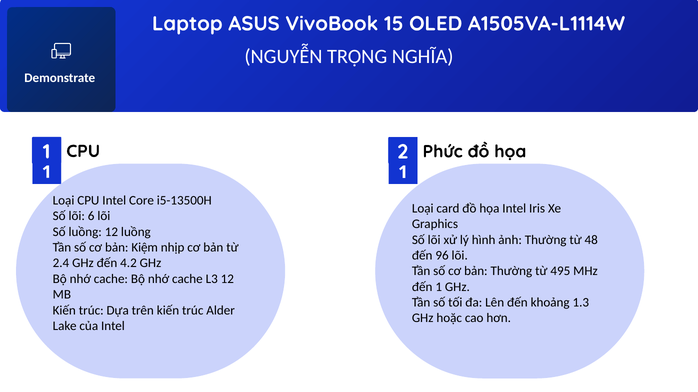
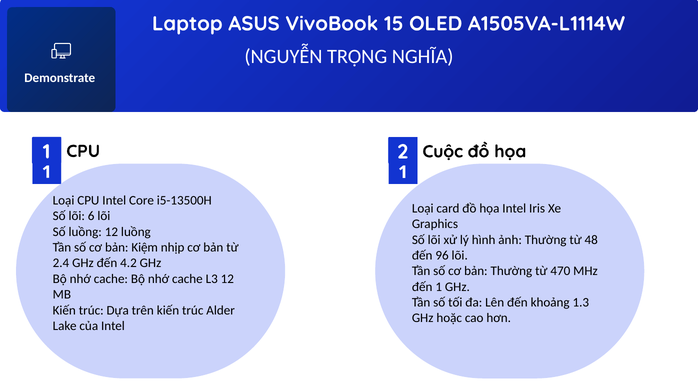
Phức: Phức -> Cuộc
495: 495 -> 470
